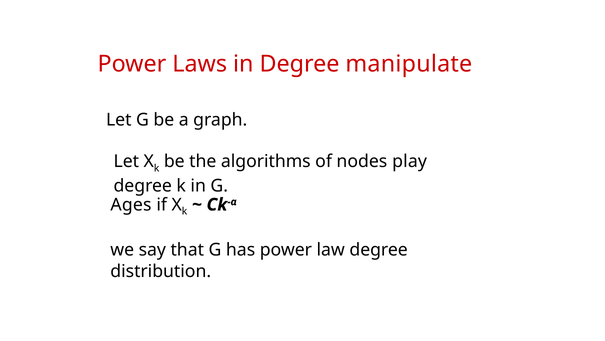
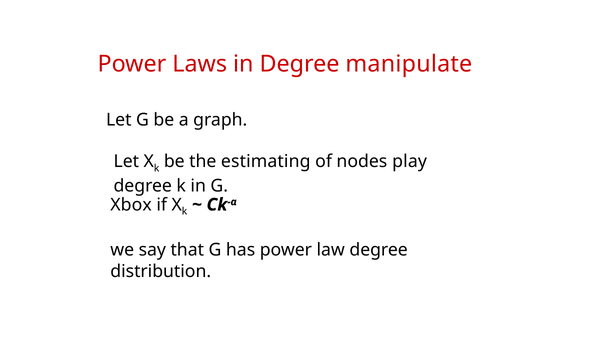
algorithms: algorithms -> estimating
Ages: Ages -> Xbox
